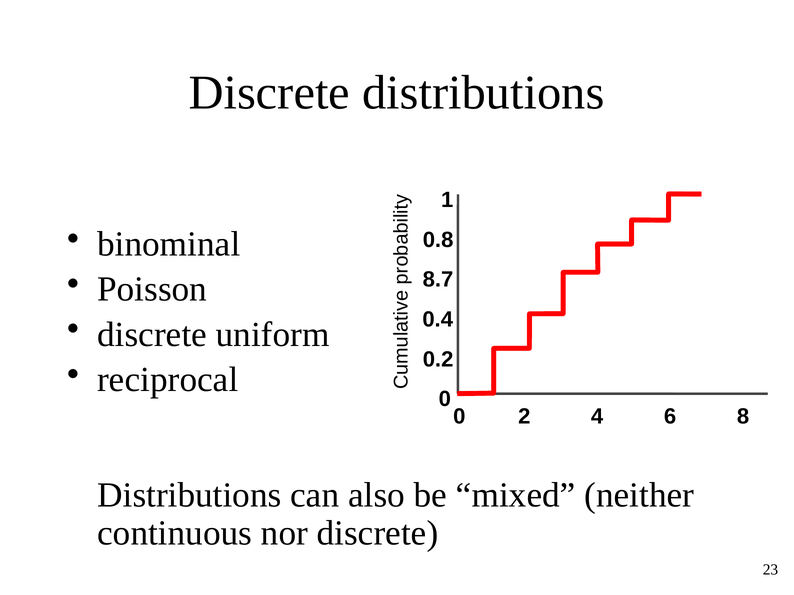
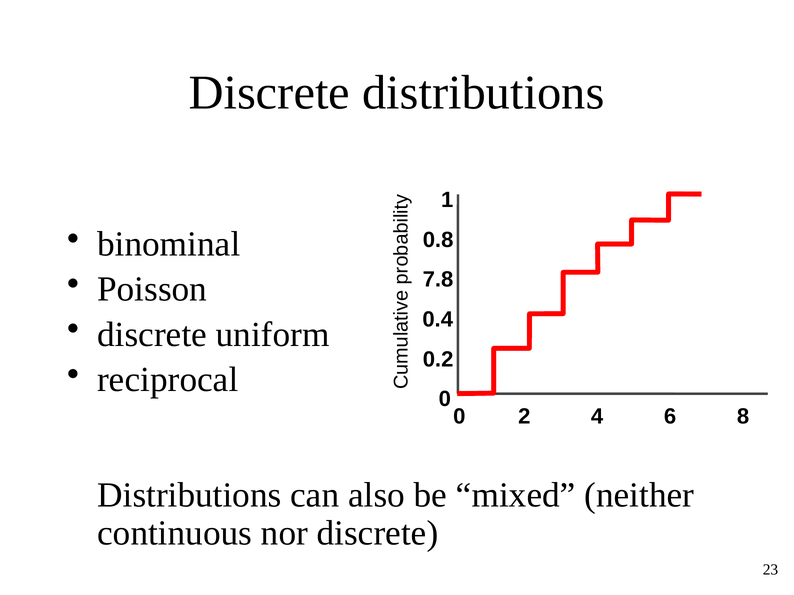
8.7: 8.7 -> 7.8
